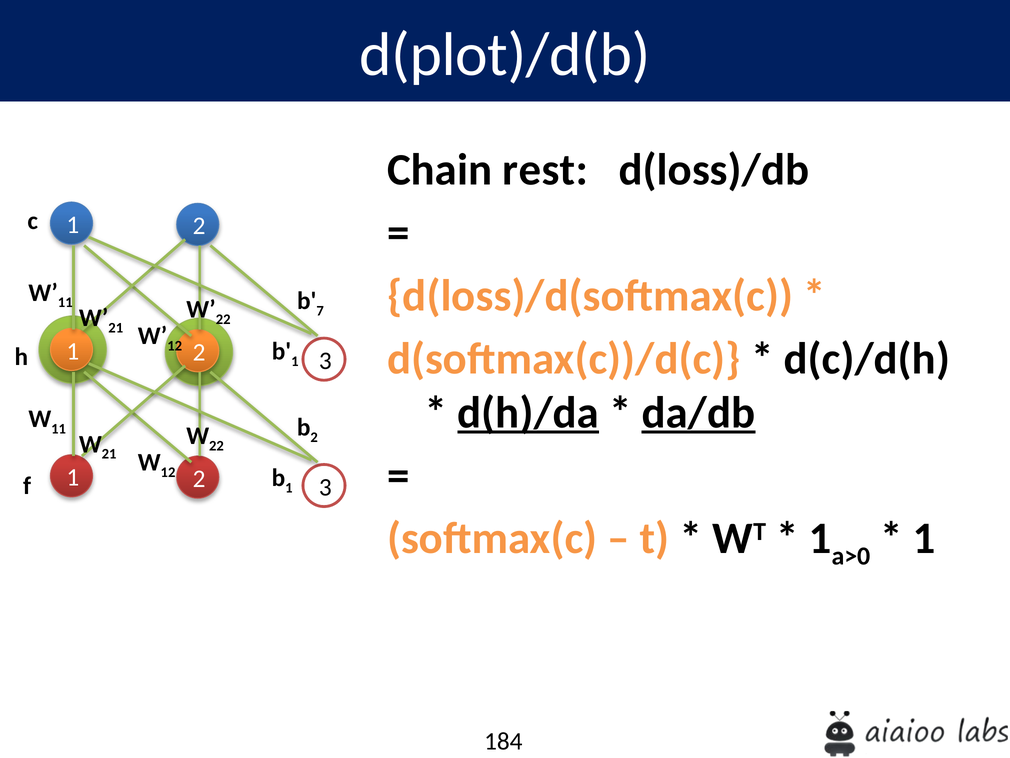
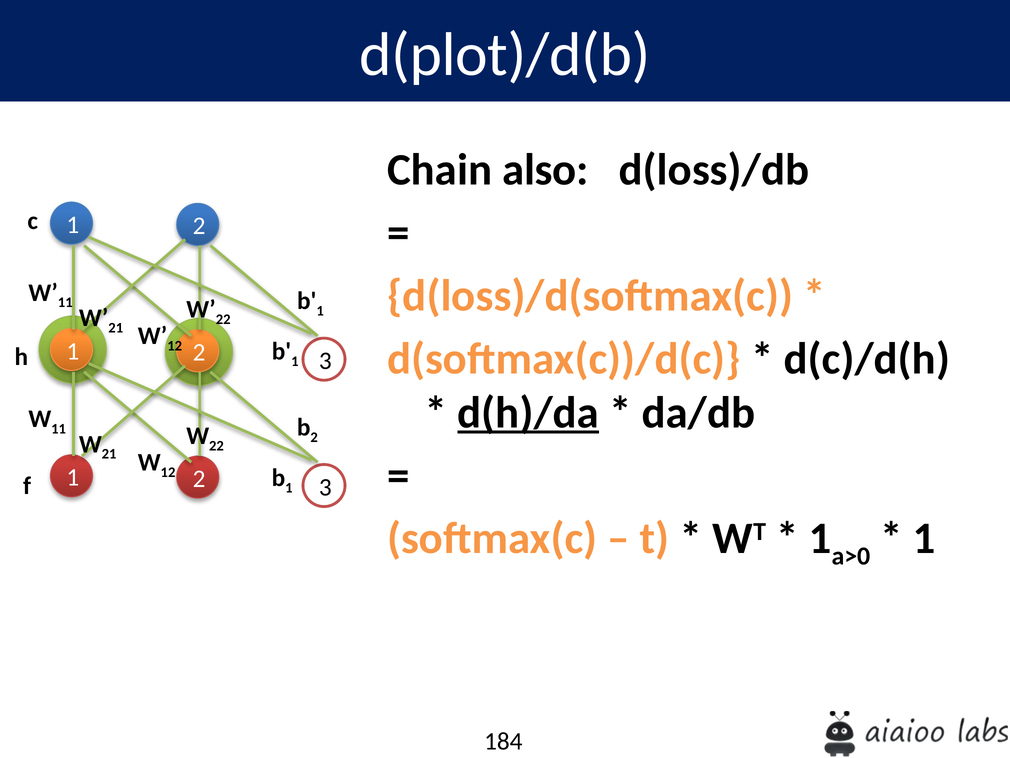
rest: rest -> also
7 at (320, 311): 7 -> 1
da/db underline: present -> none
